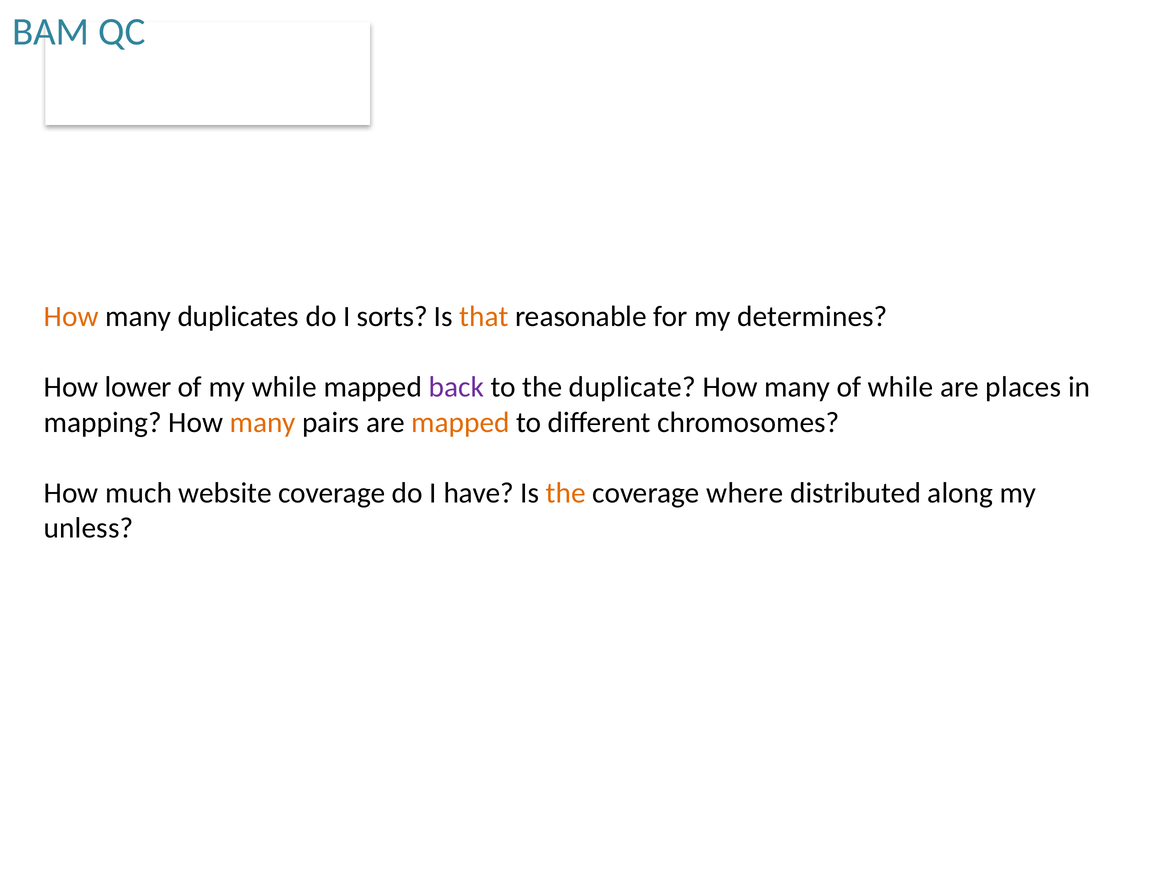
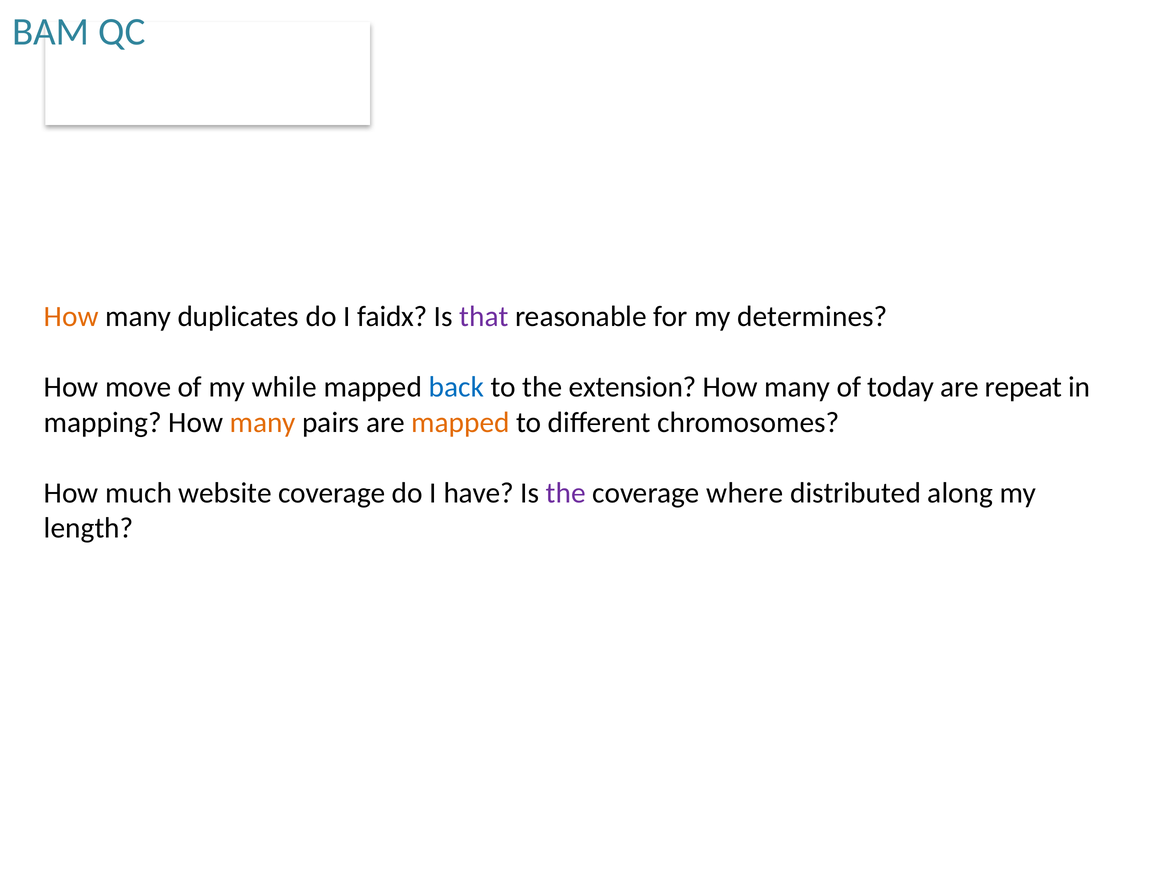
sorts: sorts -> faidx
that colour: orange -> purple
lower: lower -> move
back colour: purple -> blue
duplicate: duplicate -> extension
of while: while -> today
places: places -> repeat
the at (566, 493) colour: orange -> purple
unless: unless -> length
